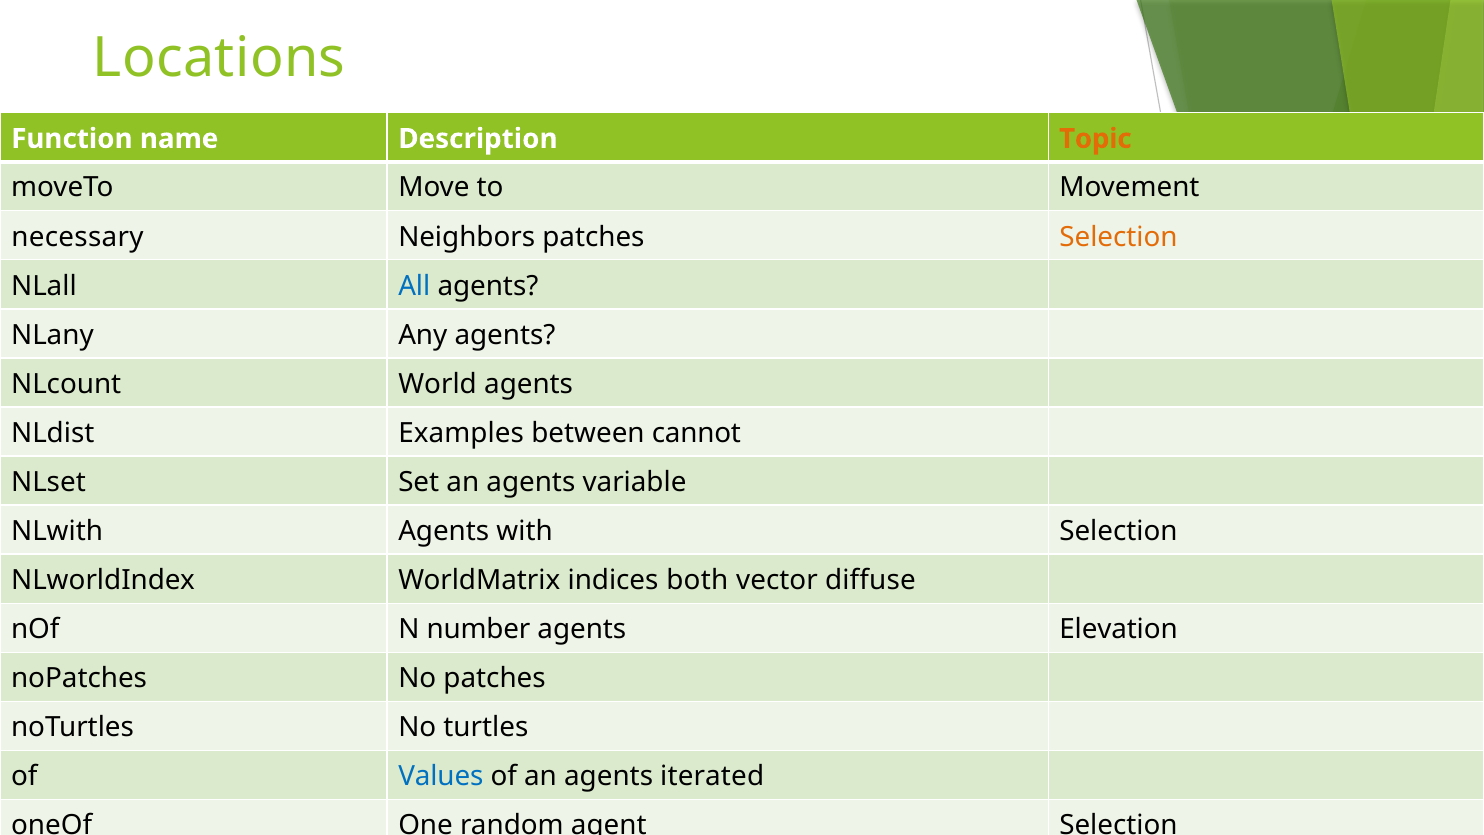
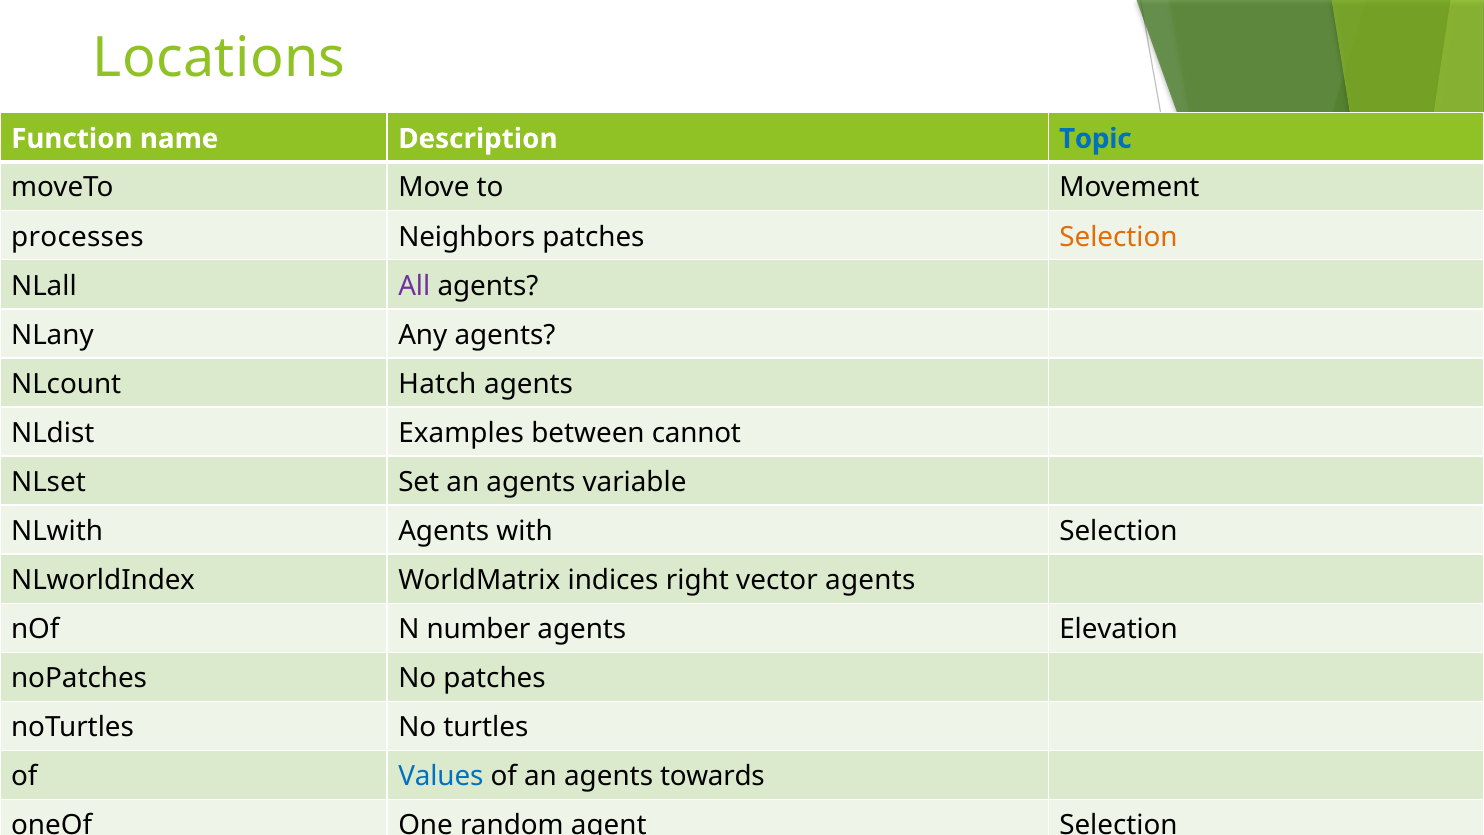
Topic colour: orange -> blue
necessary: necessary -> processes
All colour: blue -> purple
World: World -> Hatch
both: both -> right
vector diffuse: diffuse -> agents
iterated: iterated -> towards
